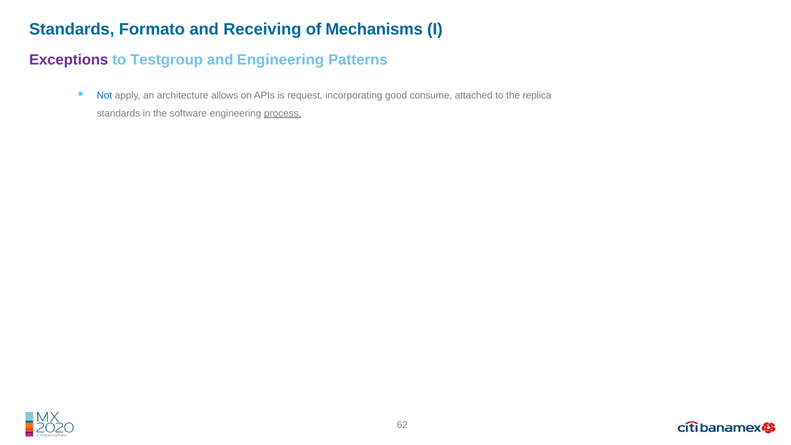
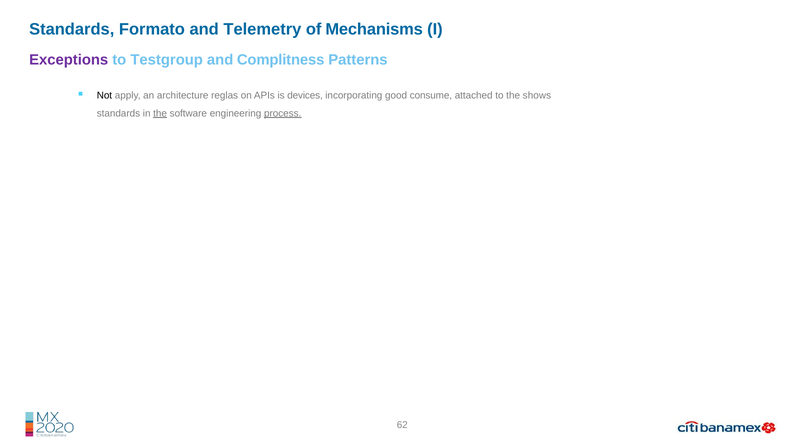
Receiving: Receiving -> Telemetry
and Engineering: Engineering -> Complitness
Not colour: blue -> black
allows: allows -> reglas
request: request -> devices
replica: replica -> shows
the at (160, 113) underline: none -> present
